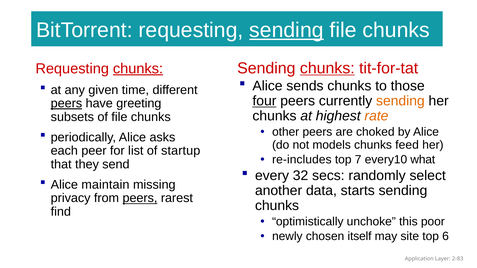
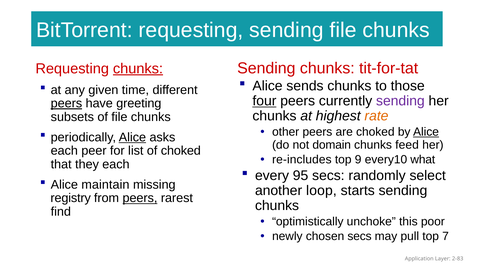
sending at (286, 30) underline: present -> none
chunks at (327, 68) underline: present -> none
sending at (400, 101) colour: orange -> purple
Alice at (426, 132) underline: none -> present
Alice at (132, 137) underline: none -> present
models: models -> domain
of startup: startup -> choked
7: 7 -> 9
they send: send -> each
32: 32 -> 95
data: data -> loop
privacy: privacy -> registry
chosen itself: itself -> secs
site: site -> pull
6: 6 -> 7
